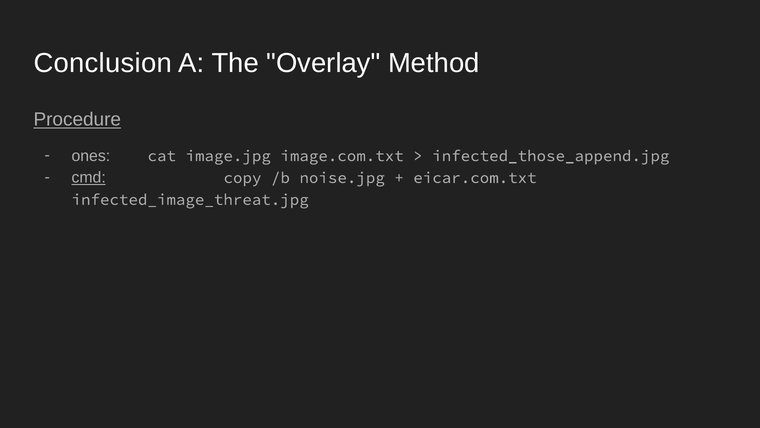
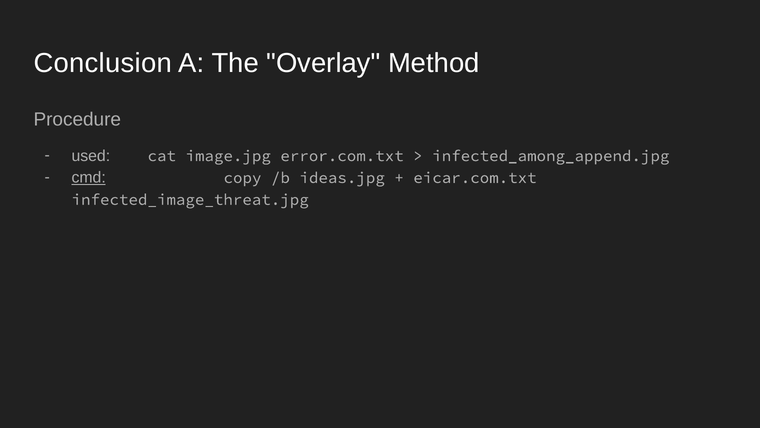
Procedure underline: present -> none
ones: ones -> used
image.com.txt: image.com.txt -> error.com.txt
infected_those_append.jpg: infected_those_append.jpg -> infected_among_append.jpg
noise.jpg: noise.jpg -> ideas.jpg
